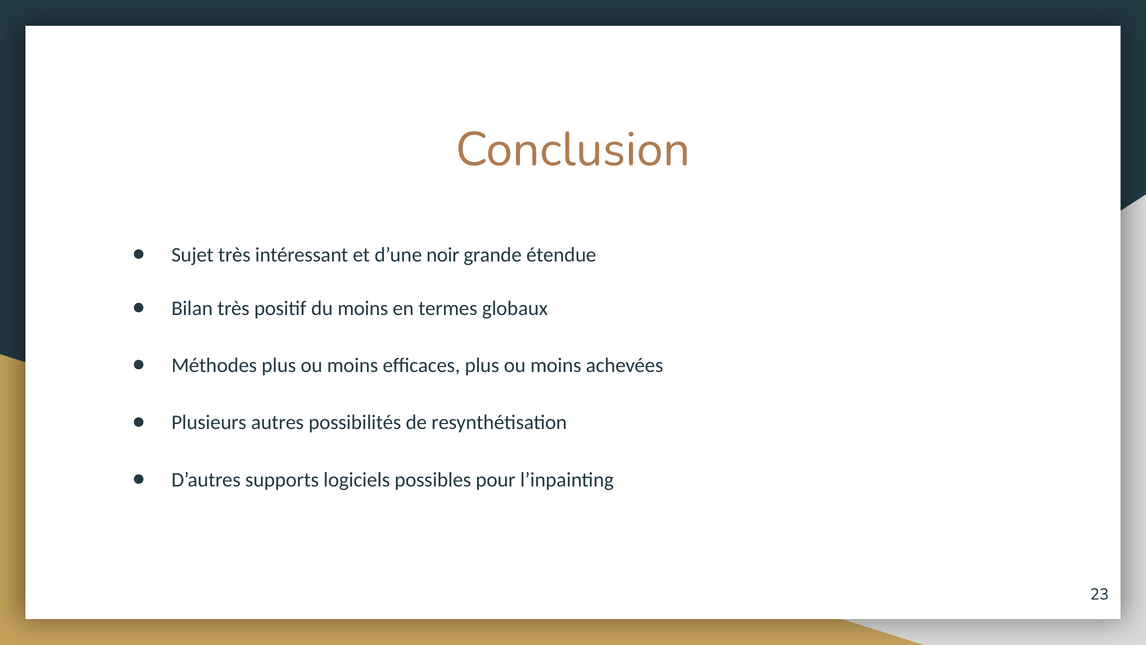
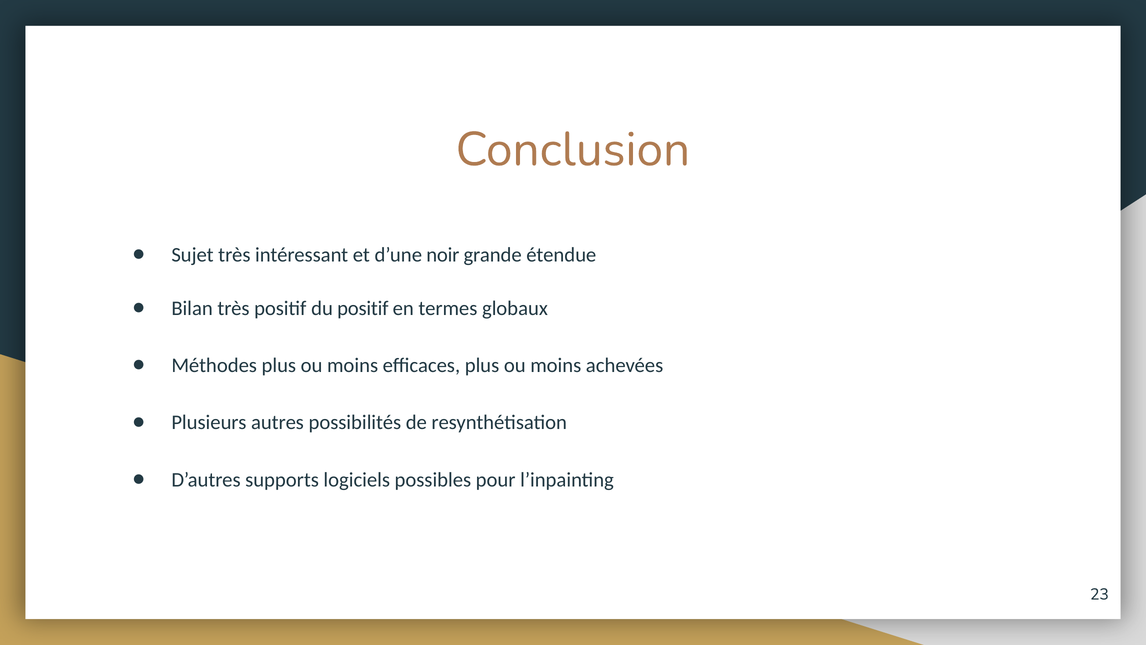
du moins: moins -> positif
